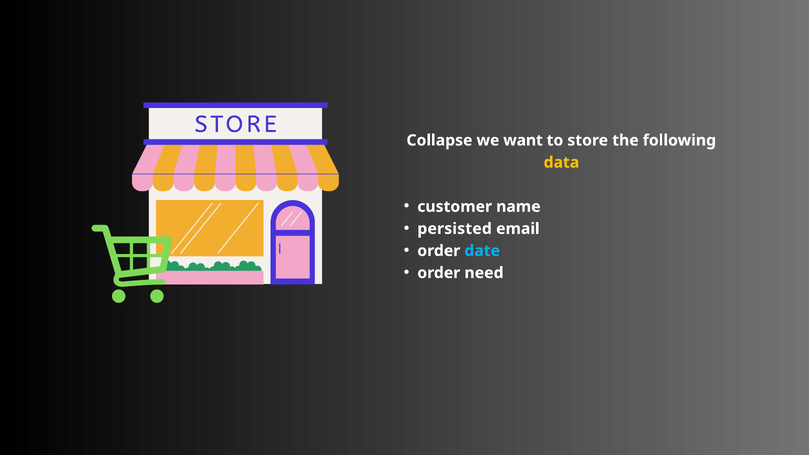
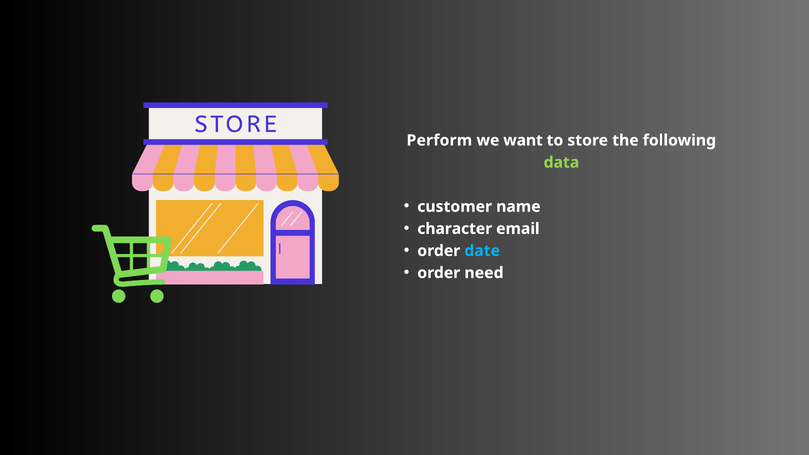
Collapse: Collapse -> Perform
data colour: yellow -> light green
persisted: persisted -> character
